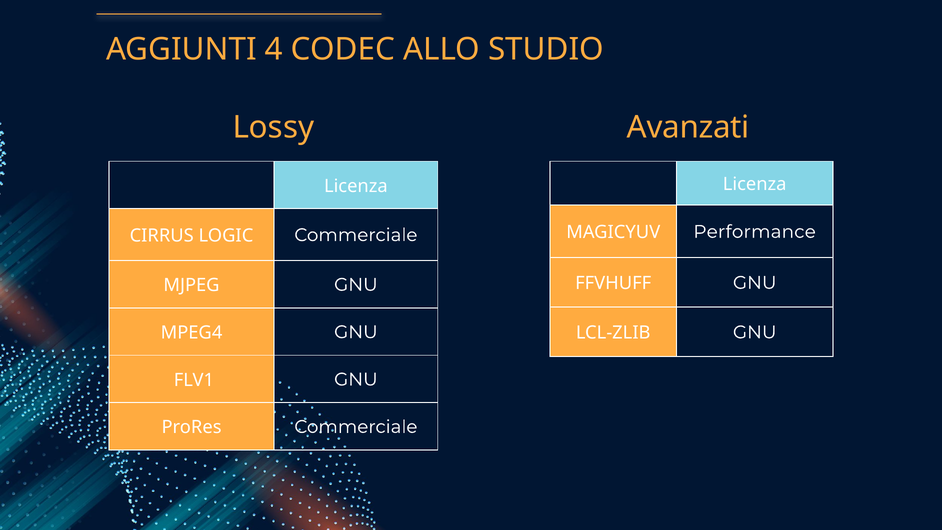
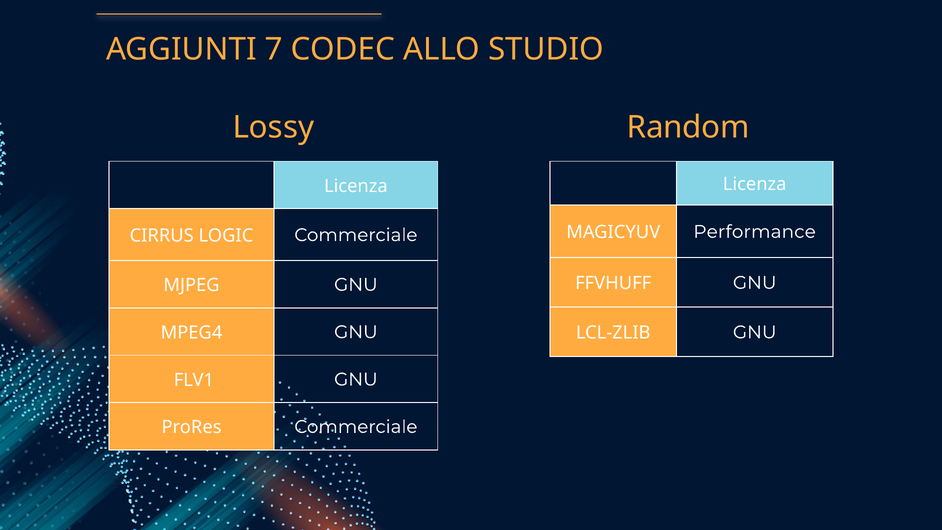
4: 4 -> 7
Avanzati: Avanzati -> Random
